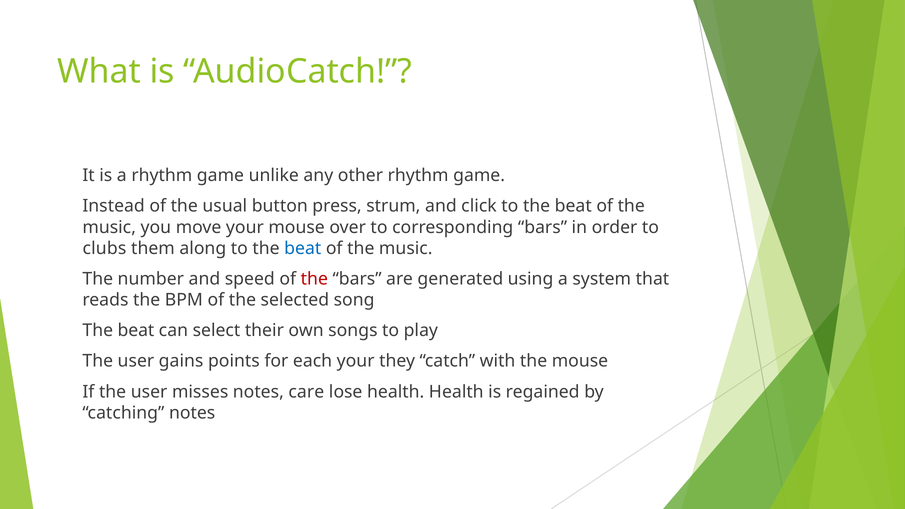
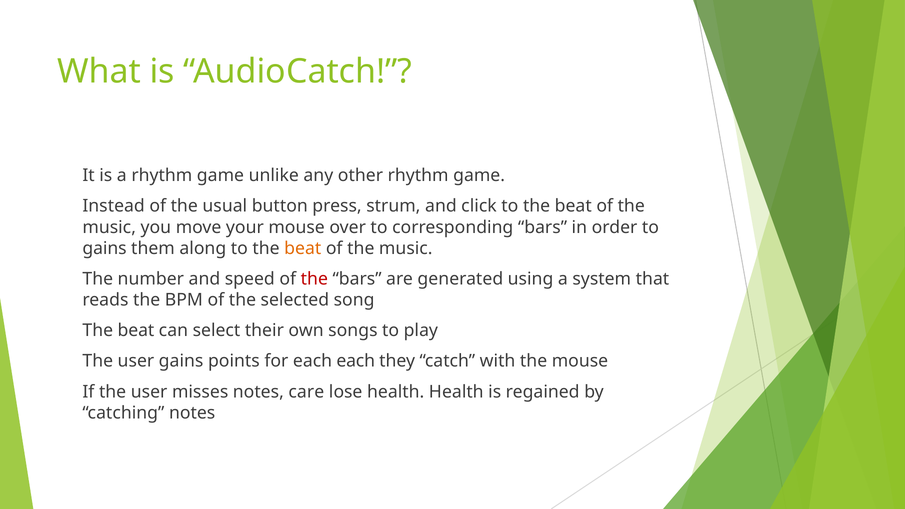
clubs at (104, 248): clubs -> gains
beat at (303, 248) colour: blue -> orange
each your: your -> each
